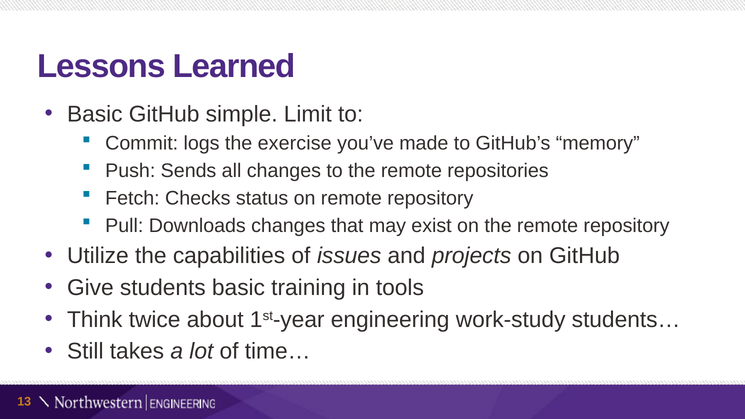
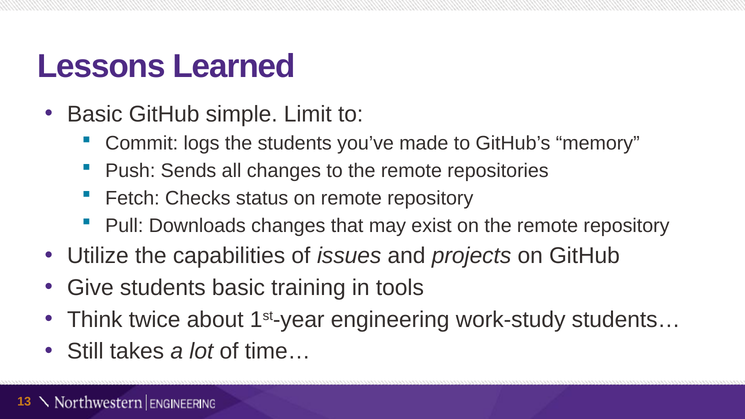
the exercise: exercise -> students
